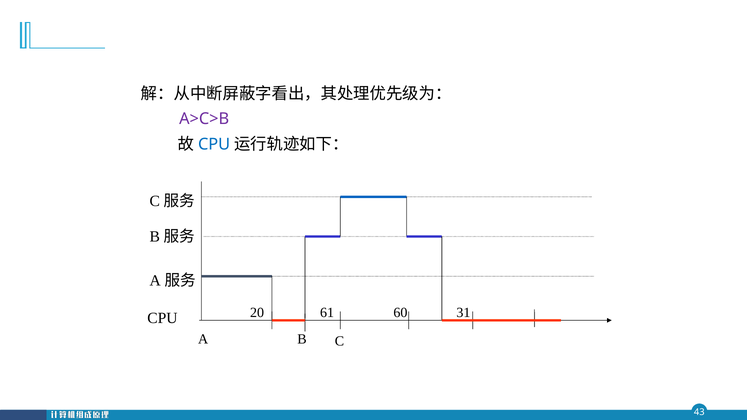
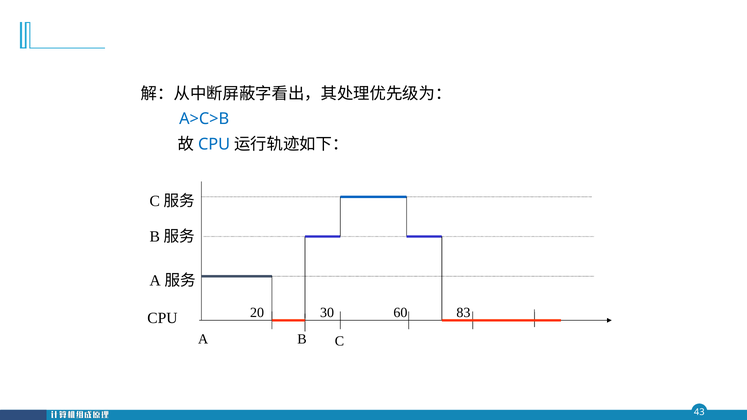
A>C>B colour: purple -> blue
61: 61 -> 30
31: 31 -> 83
